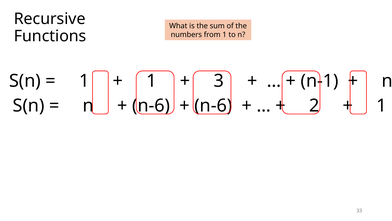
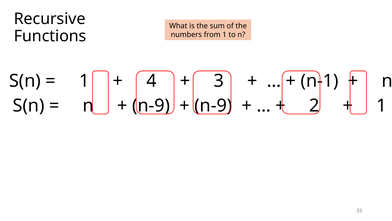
1 at (151, 81): 1 -> 4
n-6 at (151, 105): n-6 -> n-9
n-6 at (213, 105): n-6 -> n-9
